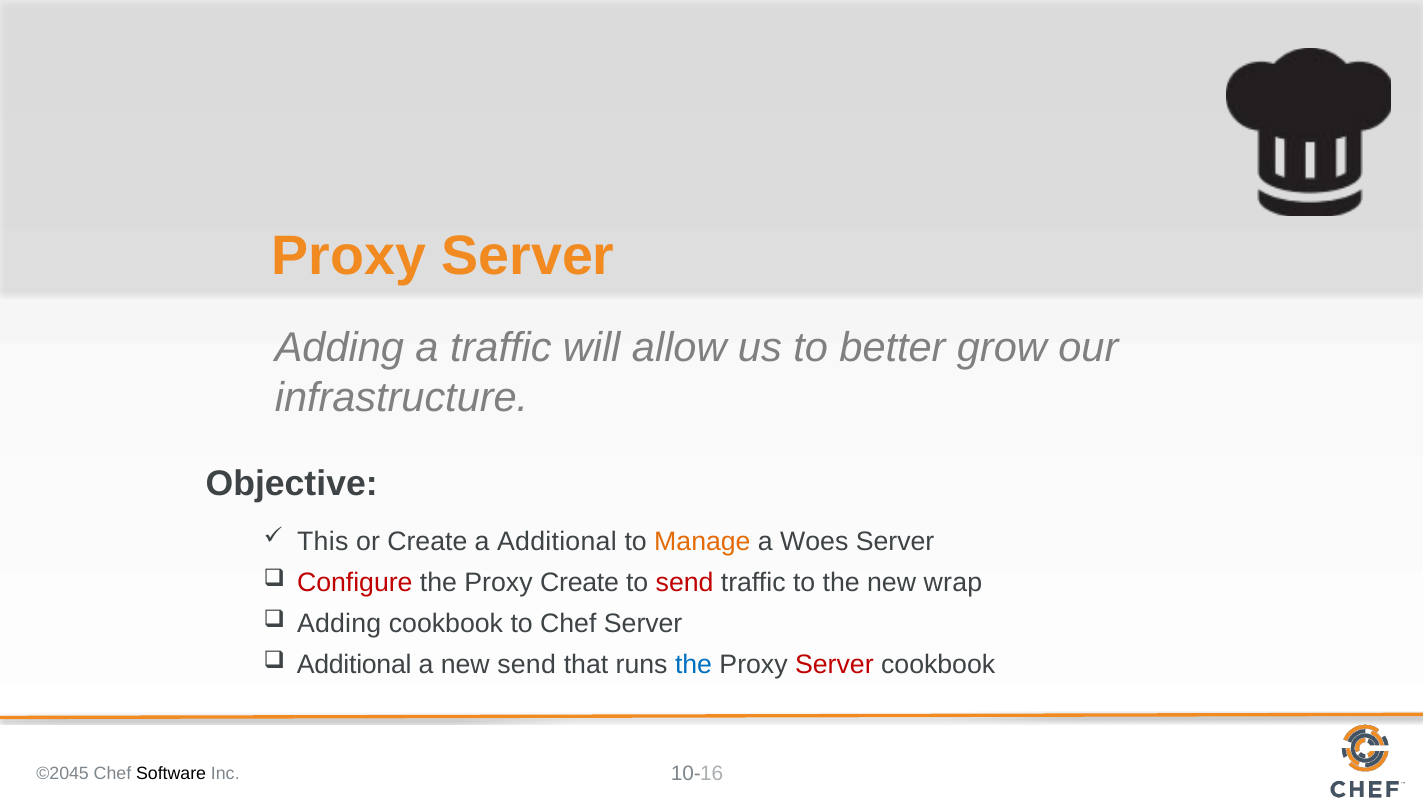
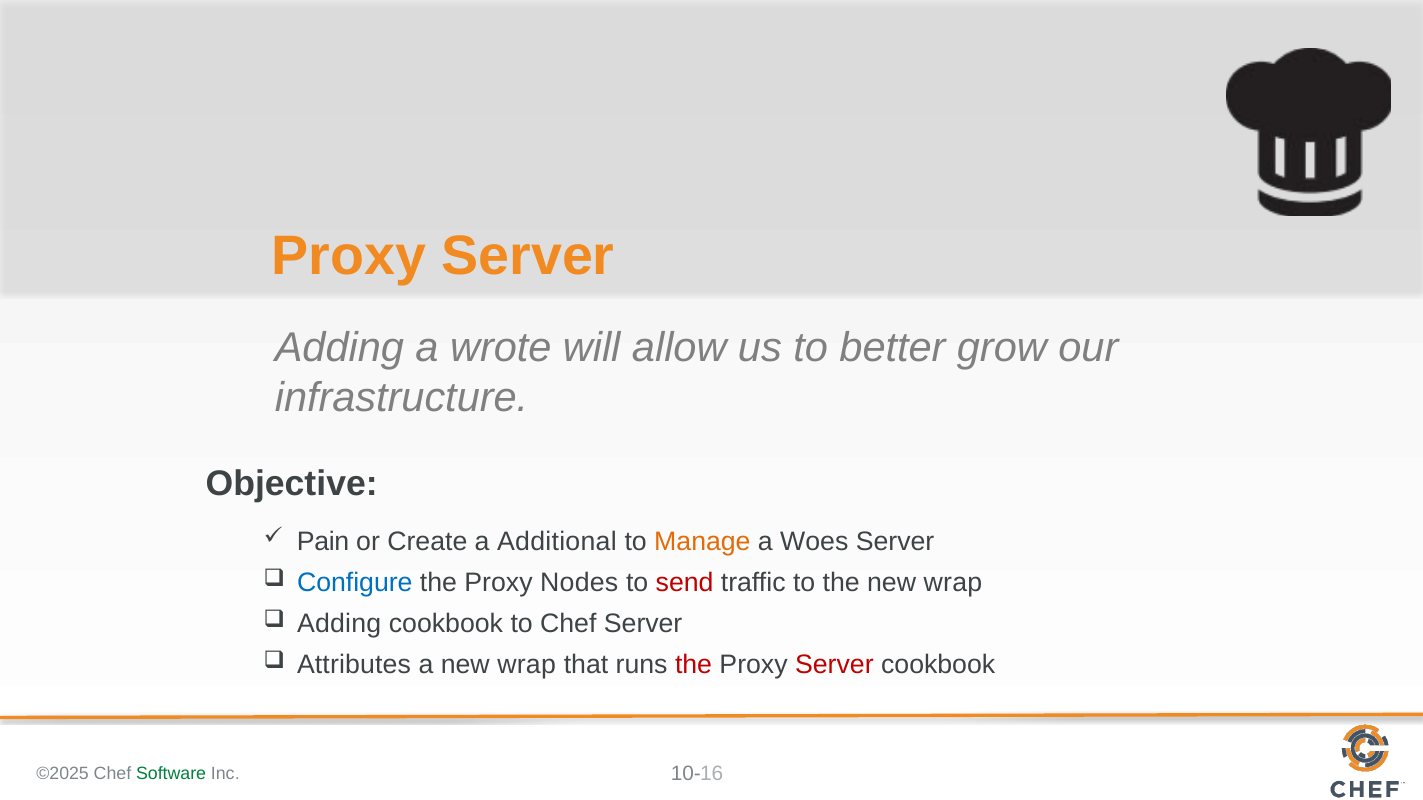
a traffic: traffic -> wrote
This: This -> Pain
Configure colour: red -> blue
Proxy Create: Create -> Nodes
Additional at (354, 665): Additional -> Attributes
a new send: send -> wrap
the at (694, 665) colour: blue -> red
©2045: ©2045 -> ©2025
Software colour: black -> green
